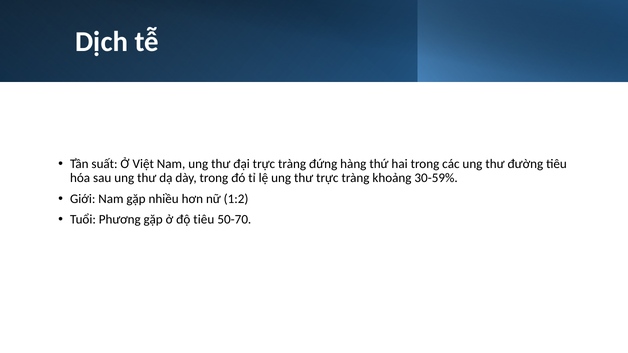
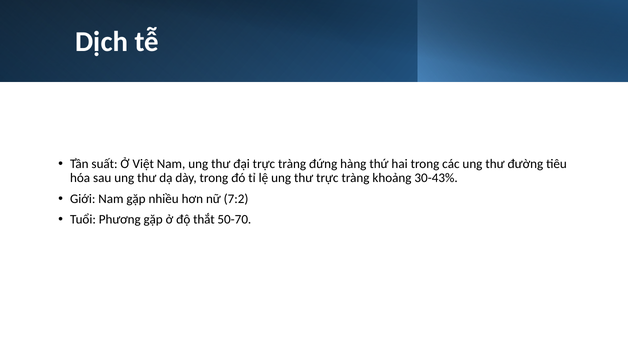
30-59%: 30-59% -> 30-43%
1:2: 1:2 -> 7:2
độ tiêu: tiêu -> thắt
